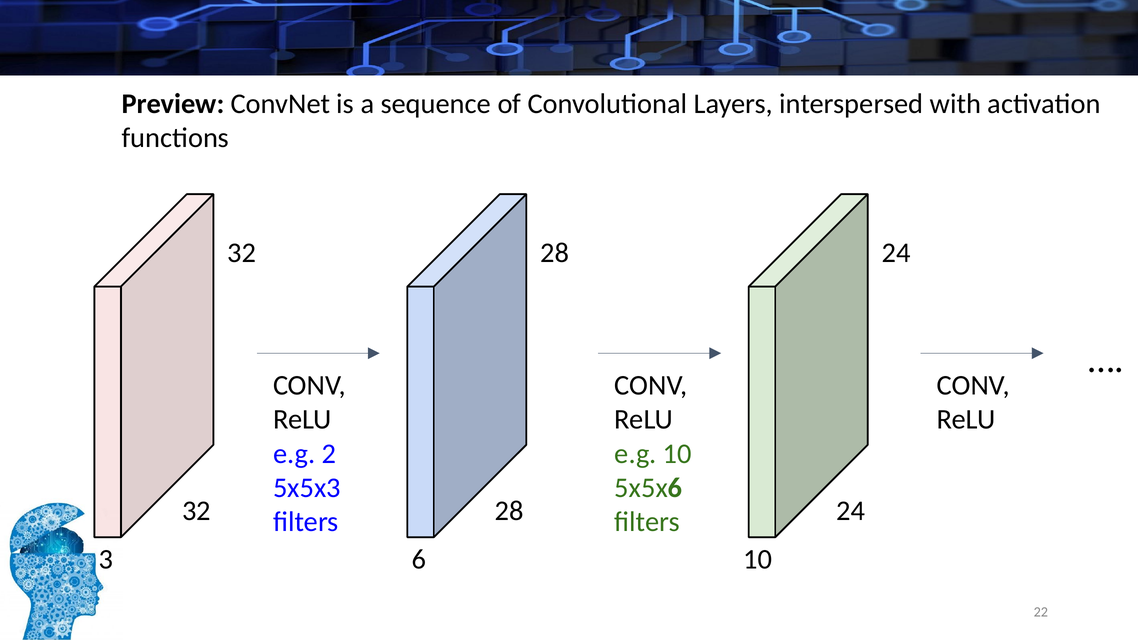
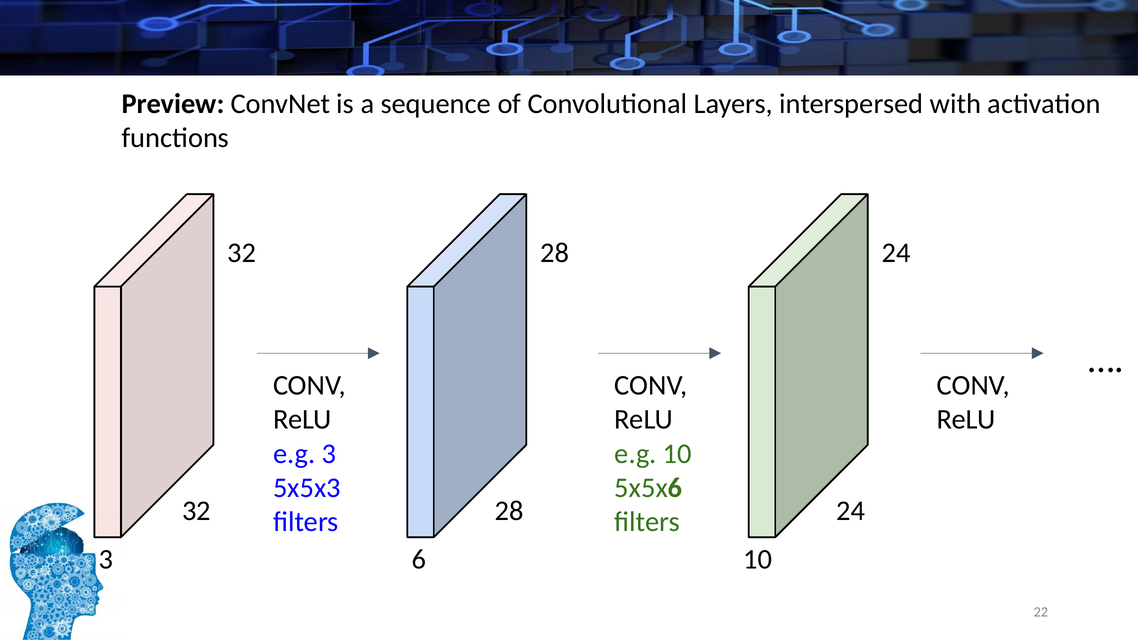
e.g 2: 2 -> 3
